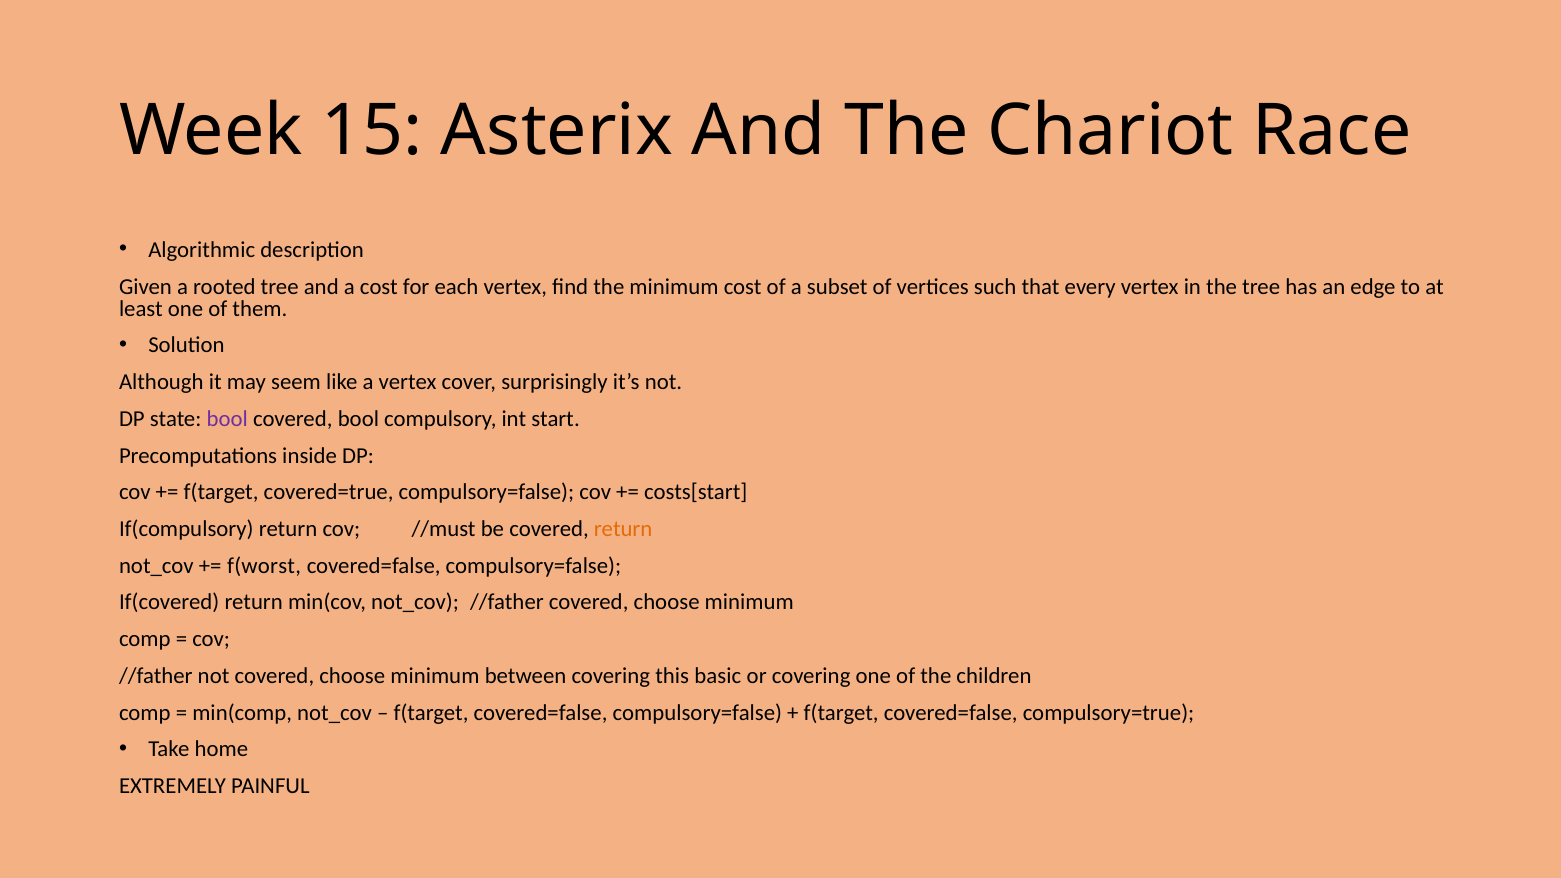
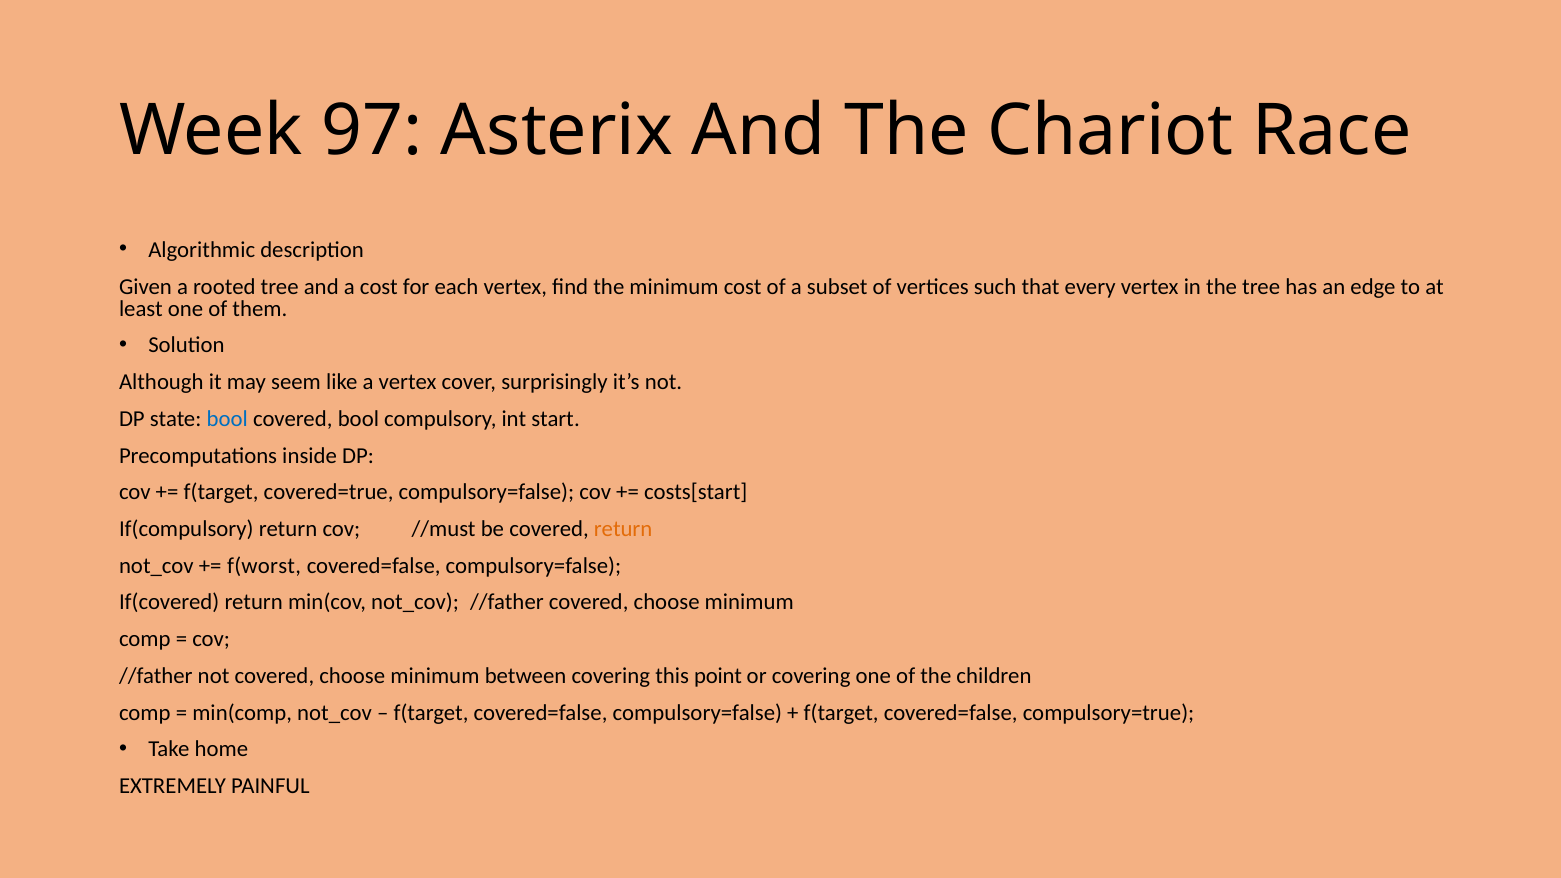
15: 15 -> 97
bool at (227, 419) colour: purple -> blue
basic: basic -> point
